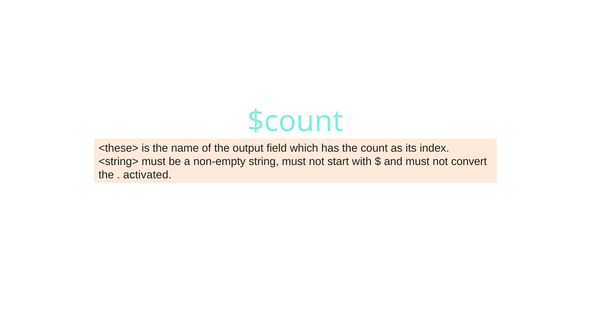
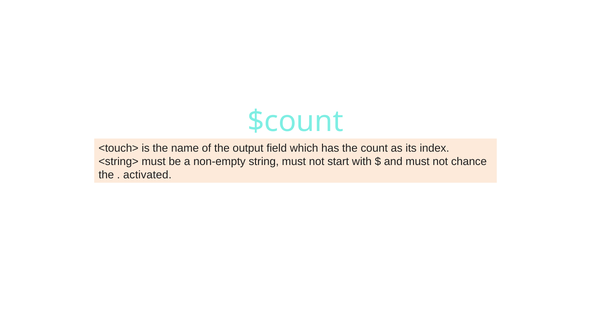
<these>: <these> -> <touch>
convert: convert -> chance
